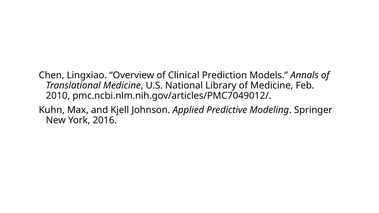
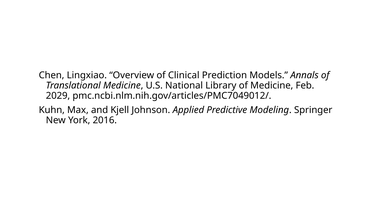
2010: 2010 -> 2029
